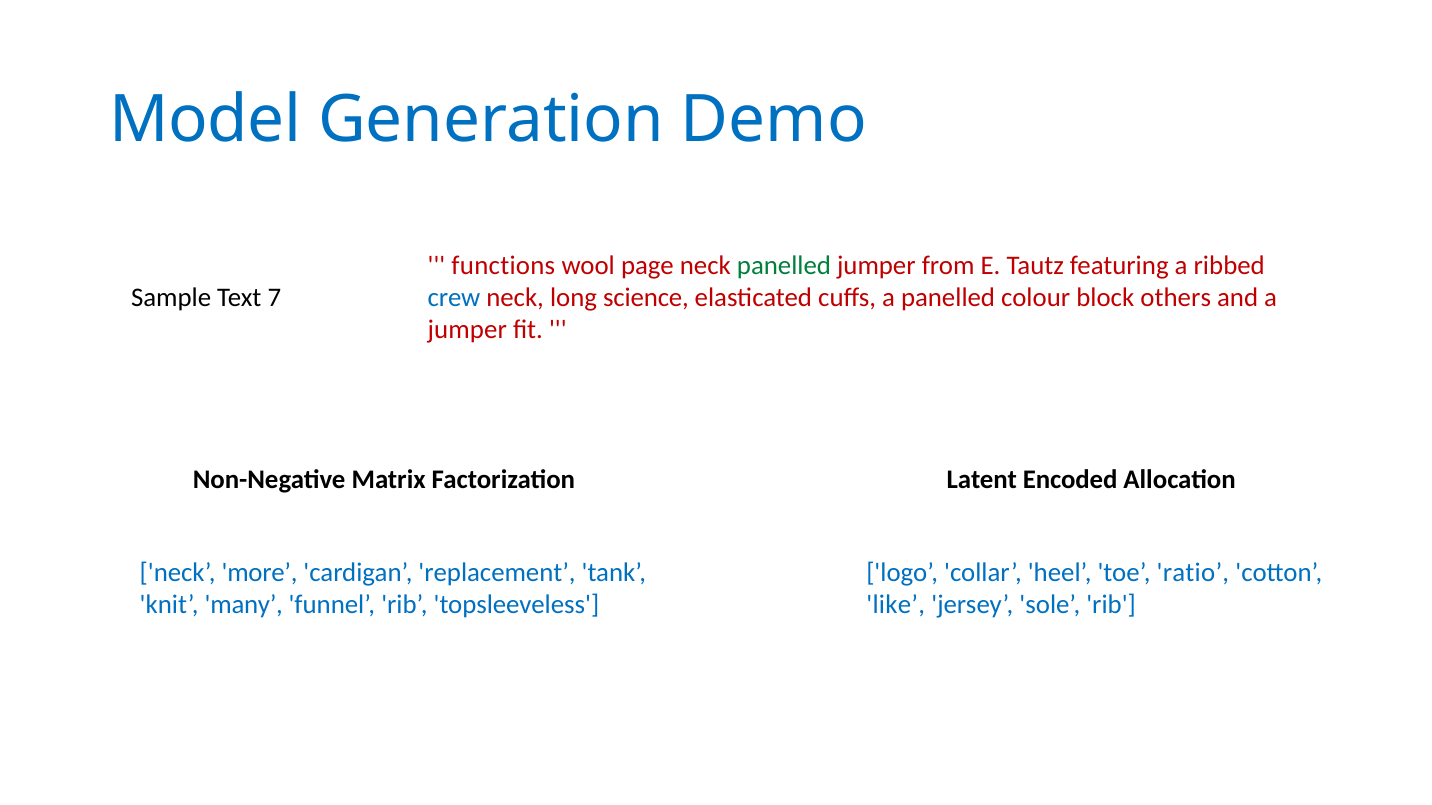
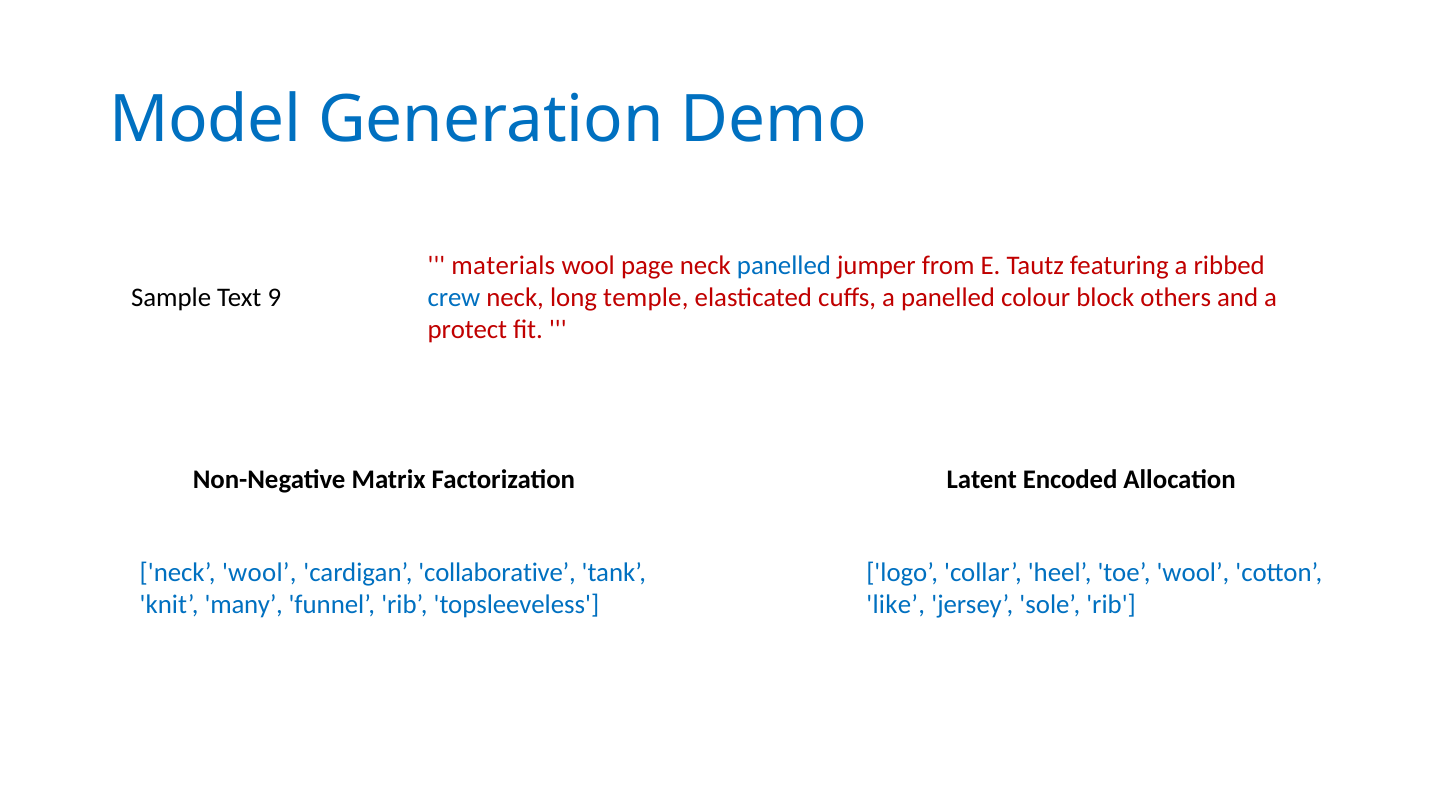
functions: functions -> materials
panelled at (784, 266) colour: green -> blue
science: science -> temple
7: 7 -> 9
jumper at (467, 330): jumper -> protect
neck more: more -> wool
replacement: replacement -> collaborative
toe ratio: ratio -> wool
